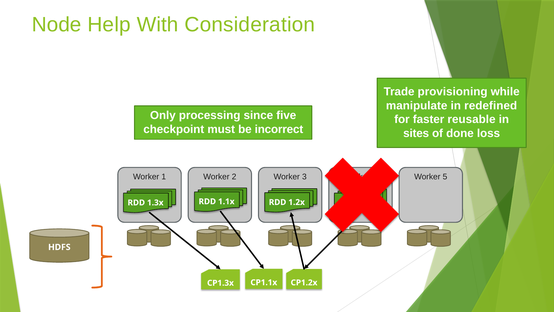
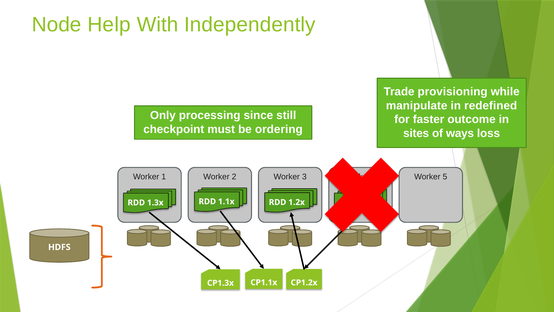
Consideration: Consideration -> Independently
five: five -> still
reusable: reusable -> outcome
incorrect: incorrect -> ordering
done: done -> ways
